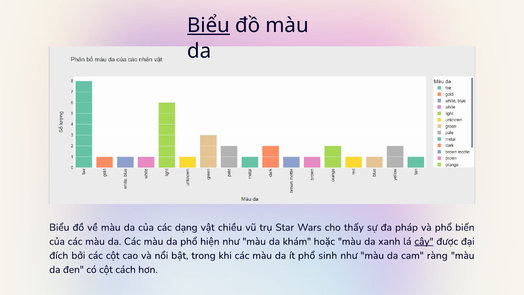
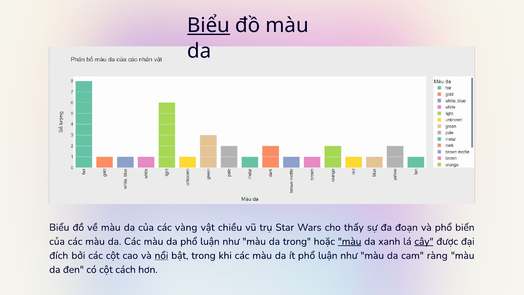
dạng: dạng -> vàng
pháp: pháp -> đoạn
da phổ hiện: hiện -> luận
da khám: khám -> trong
màu at (350, 241) underline: none -> present
nổi underline: none -> present
ít phổ sinh: sinh -> luận
